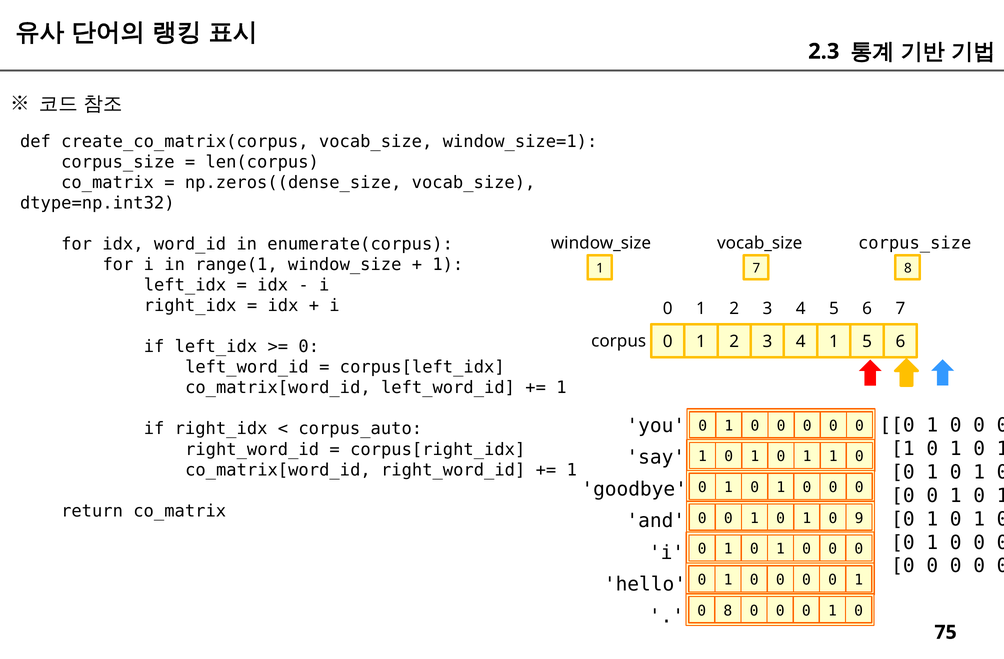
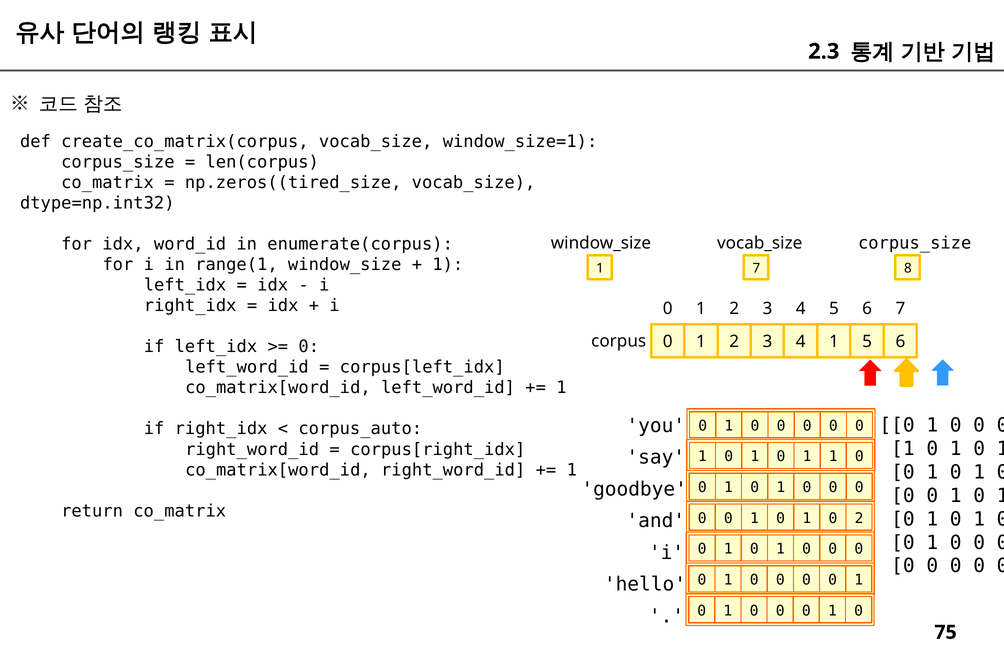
np.zeros((dense_size: np.zeros((dense_size -> np.zeros((tired_size
0 9: 9 -> 2
8 at (728, 611): 8 -> 1
